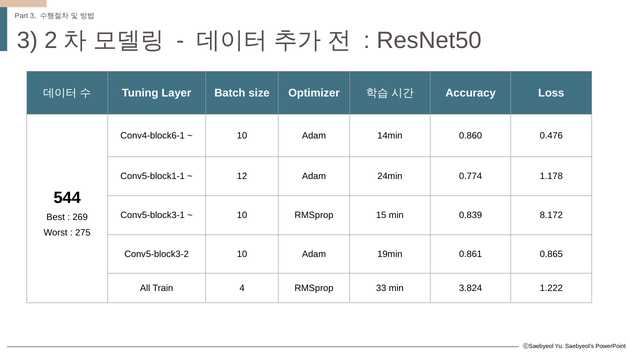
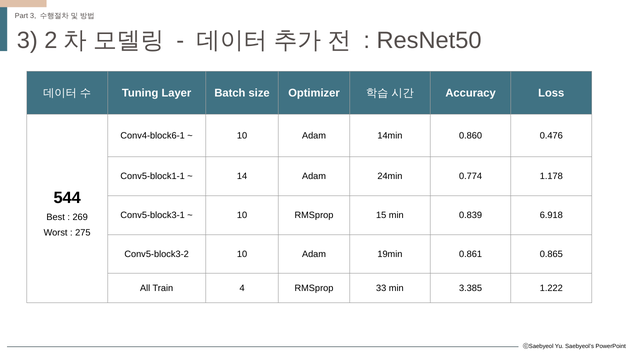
12: 12 -> 14
8.172: 8.172 -> 6.918
3.824: 3.824 -> 3.385
